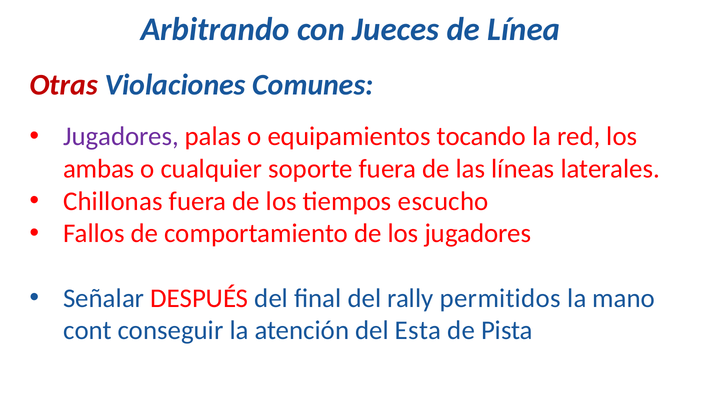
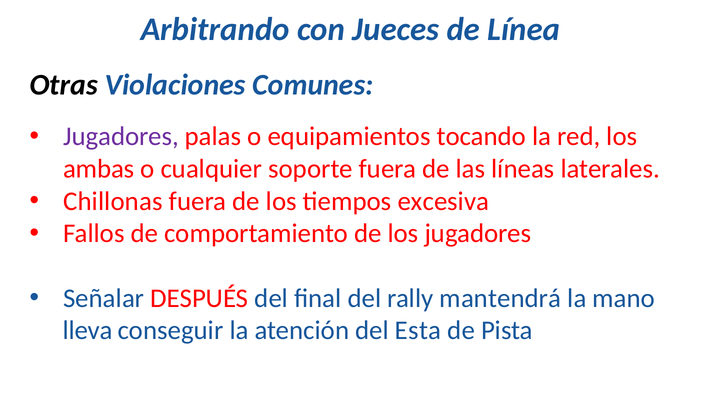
Otras colour: red -> black
escucho: escucho -> excesiva
permitidos: permitidos -> mantendrá
cont: cont -> lleva
